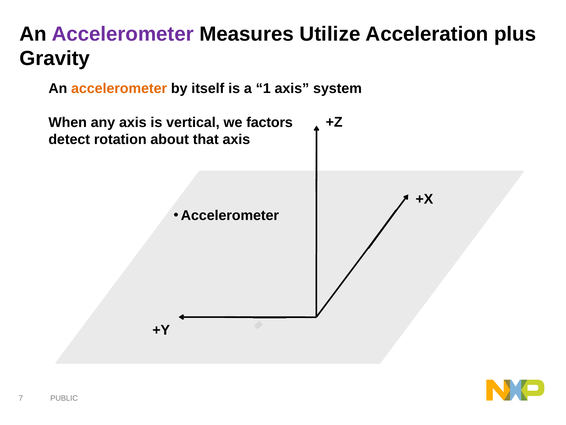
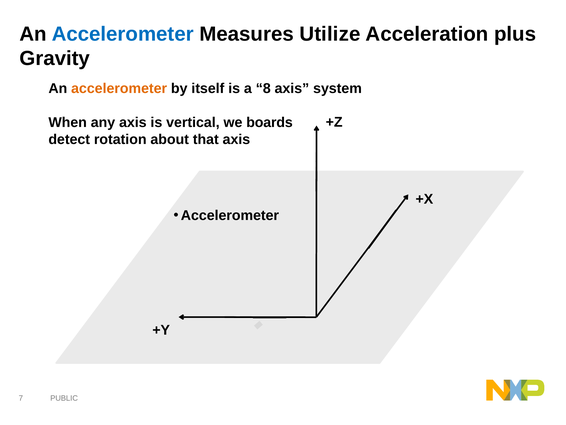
Accelerometer at (123, 34) colour: purple -> blue
1: 1 -> 8
factors: factors -> boards
